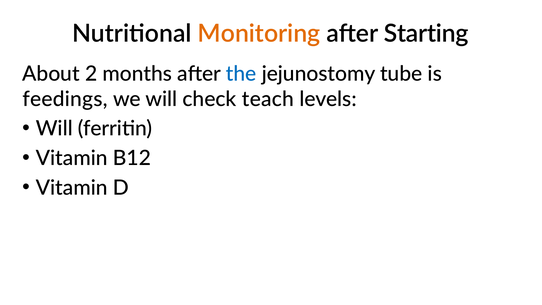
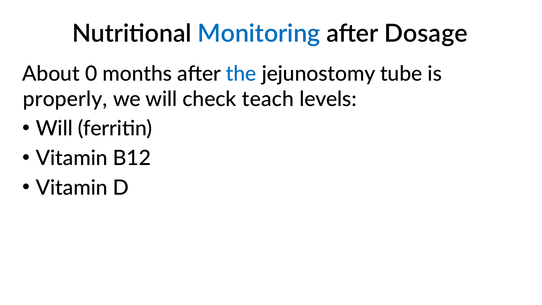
Monitoring colour: orange -> blue
Starting: Starting -> Dosage
2: 2 -> 0
feedings: feedings -> properly
